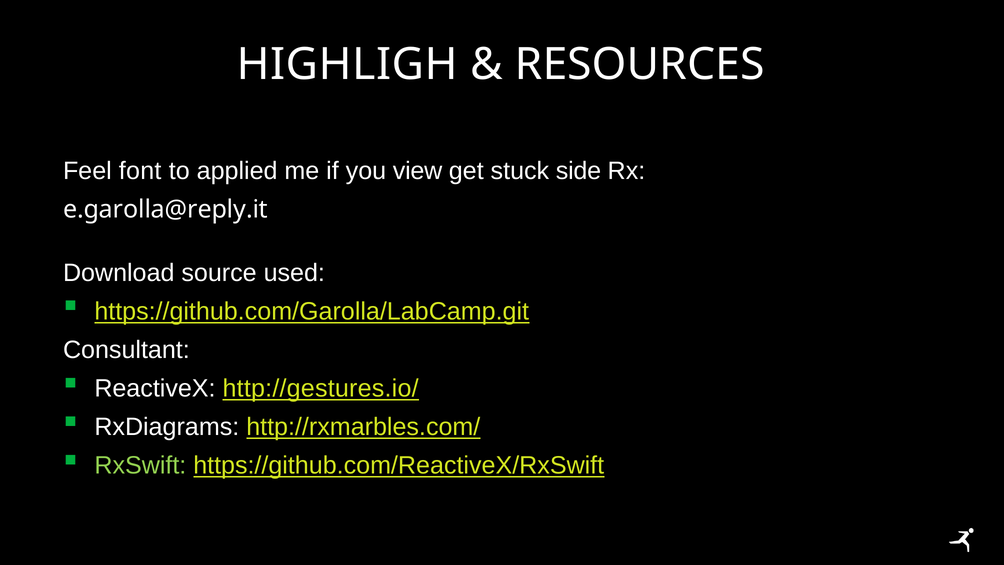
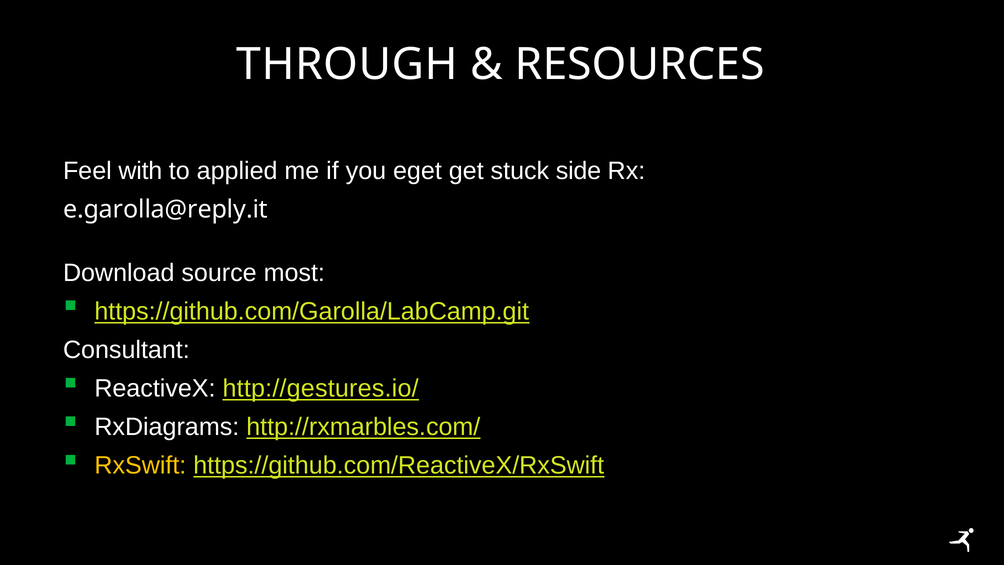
HIGHLIGH: HIGHLIGH -> THROUGH
font: font -> with
view: view -> eget
used: used -> most
RxSwift colour: light green -> yellow
